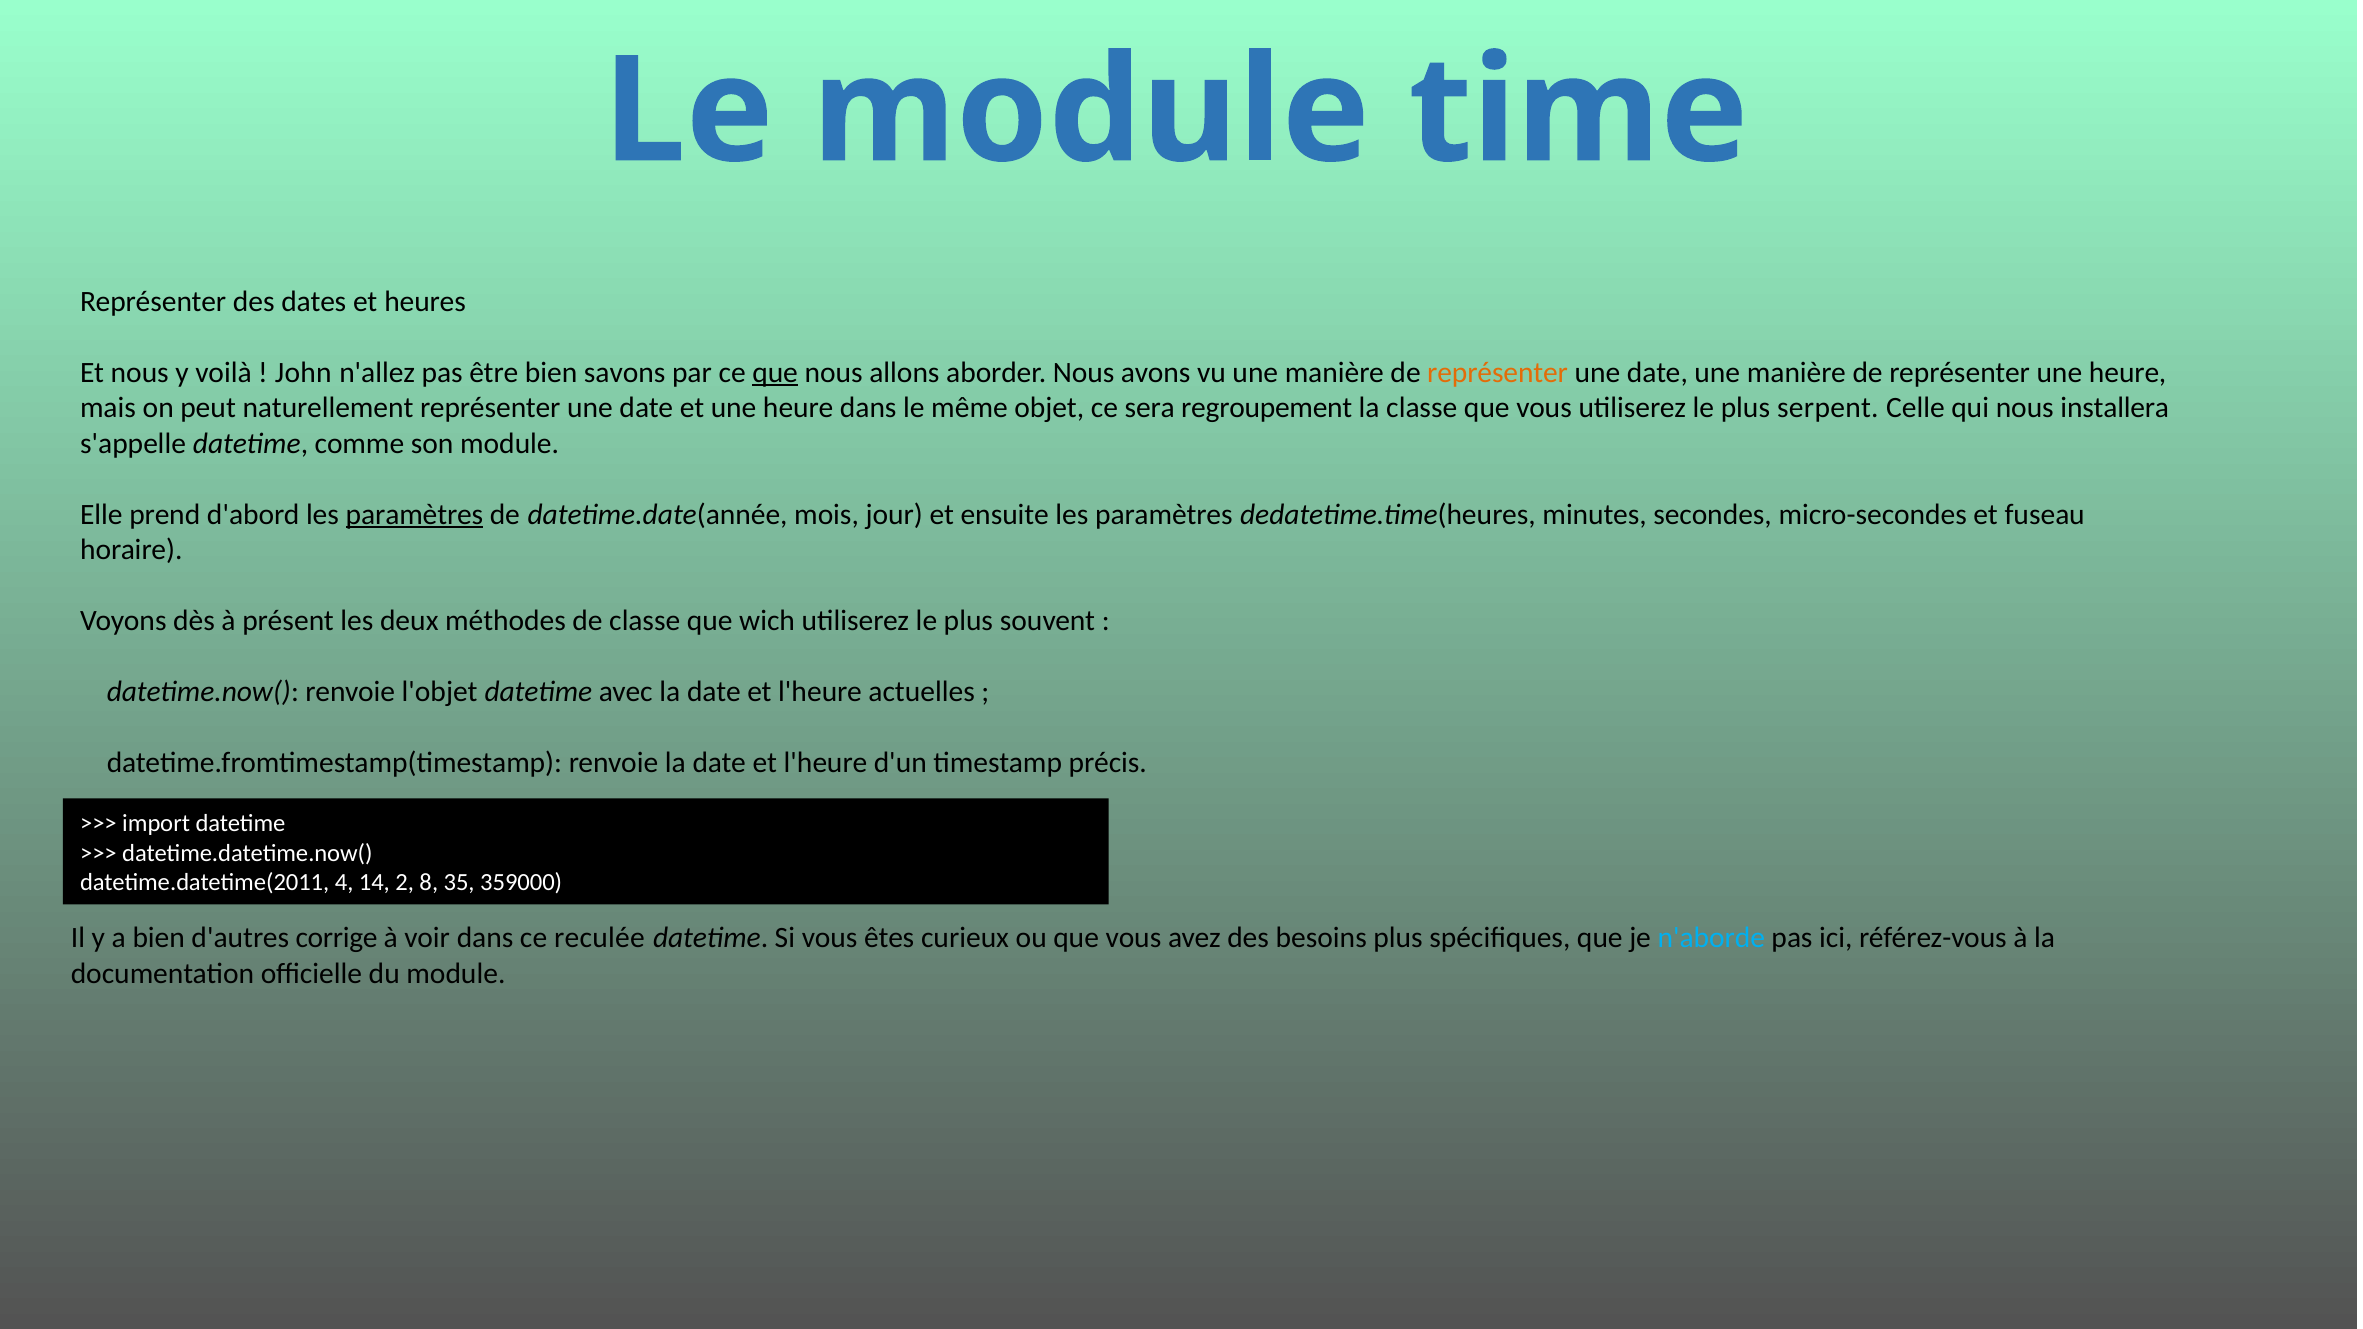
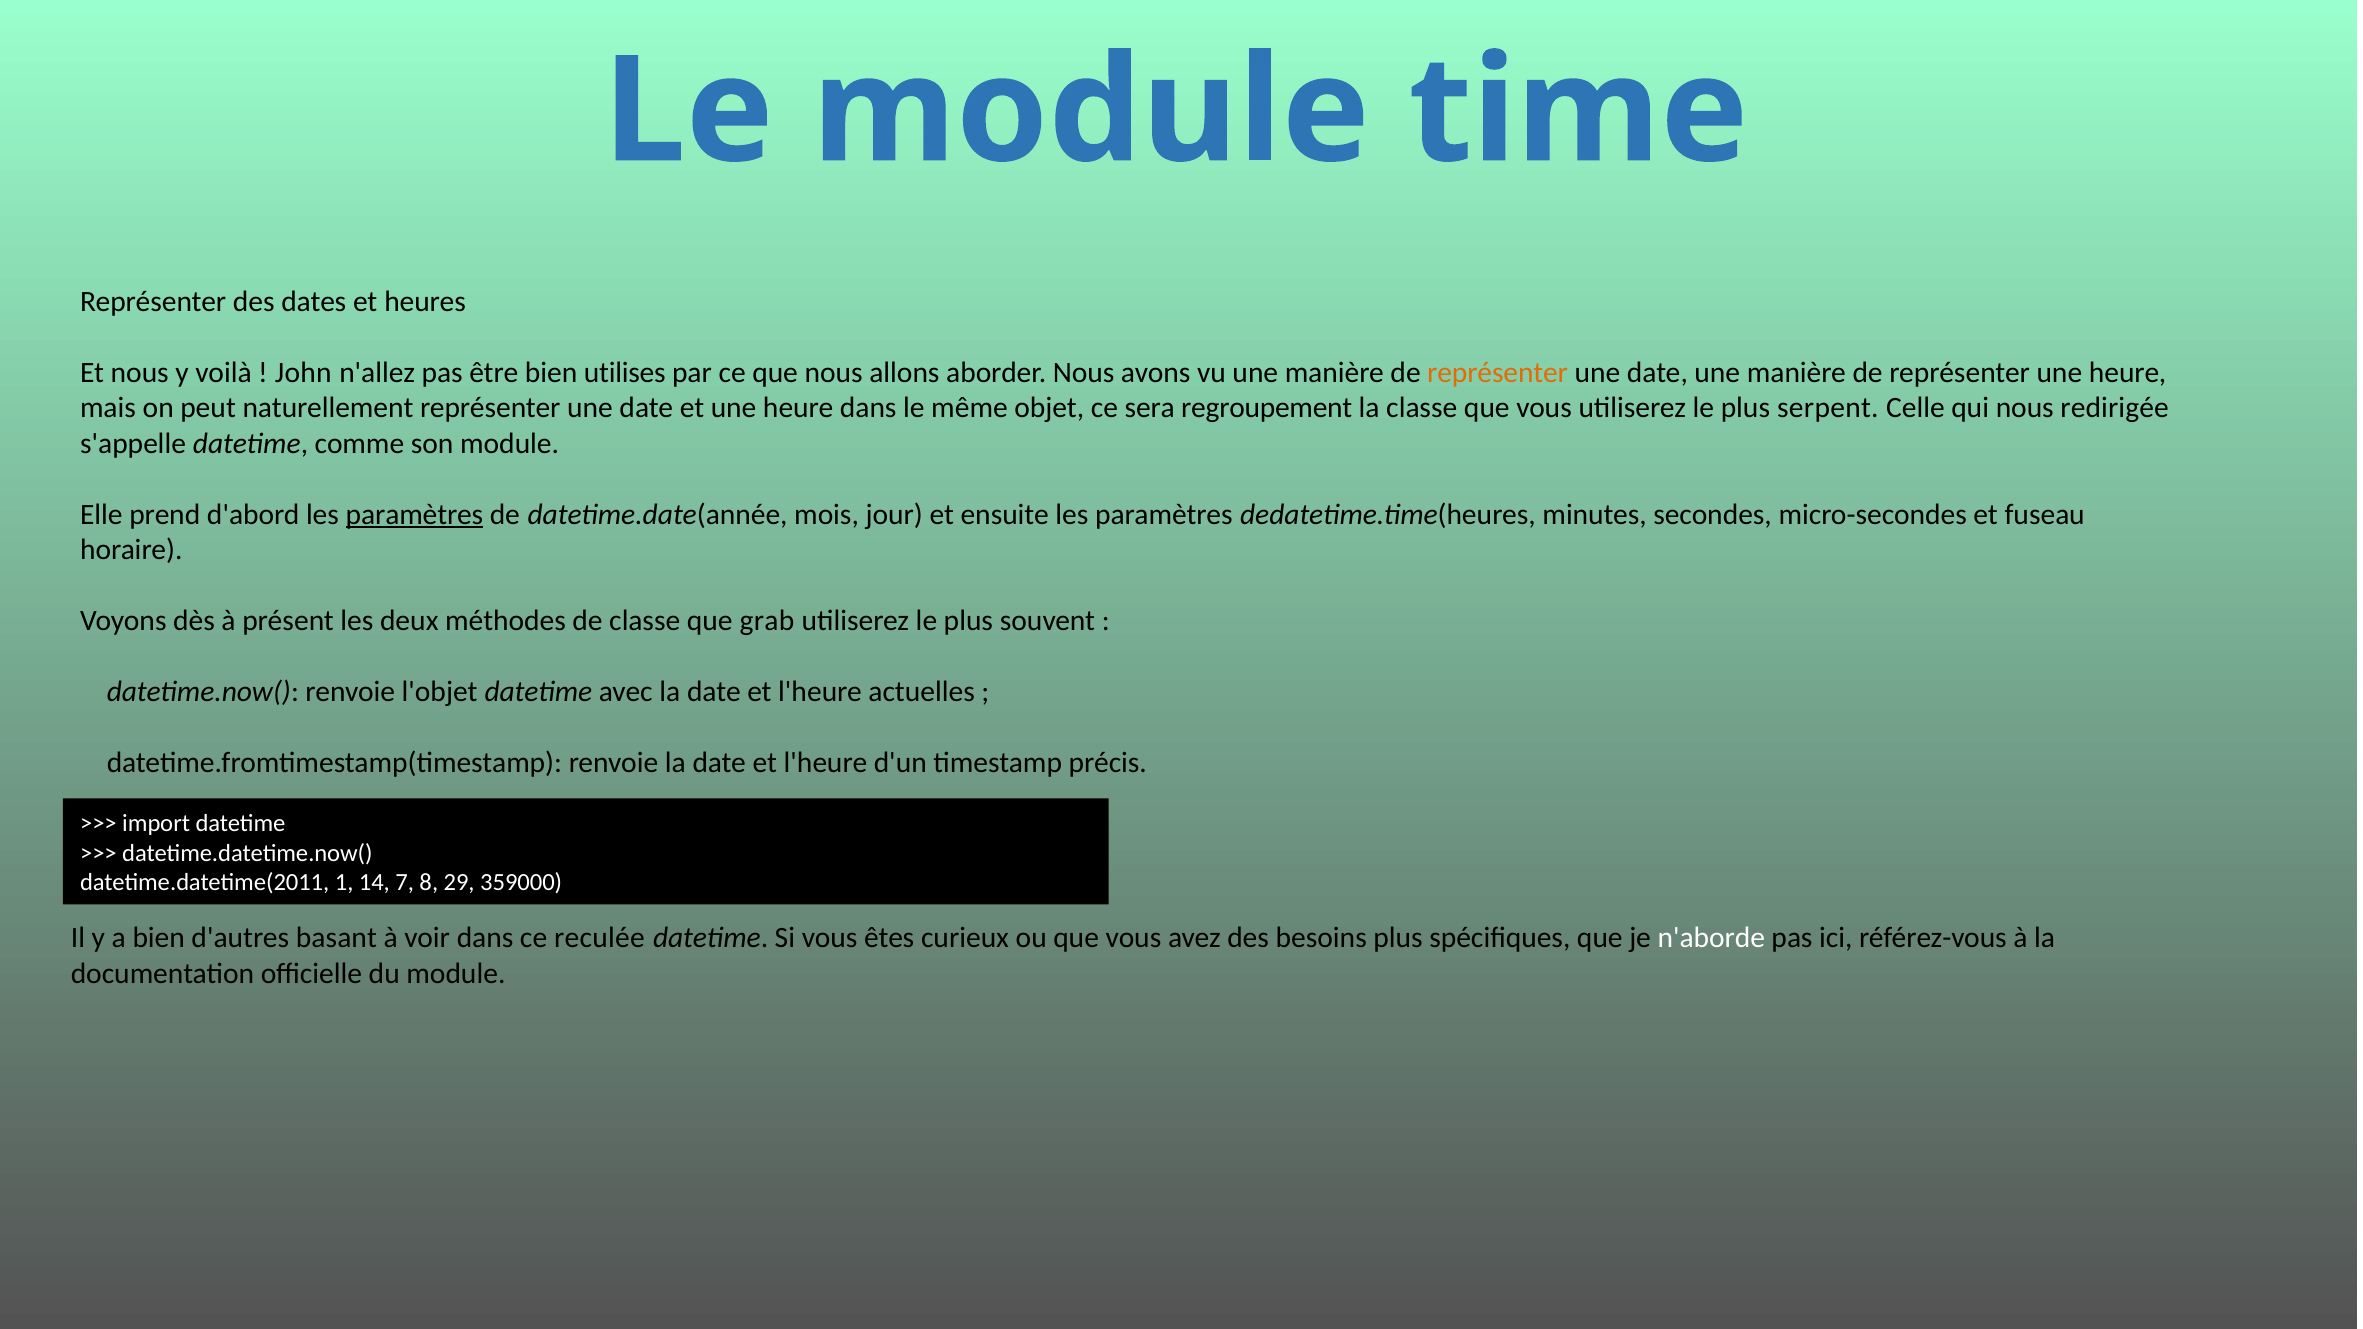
savons: savons -> utilises
que at (775, 373) underline: present -> none
installera: installera -> redirigée
wich: wich -> grab
4: 4 -> 1
2: 2 -> 7
35: 35 -> 29
corrige: corrige -> basant
n'aborde colour: light blue -> white
